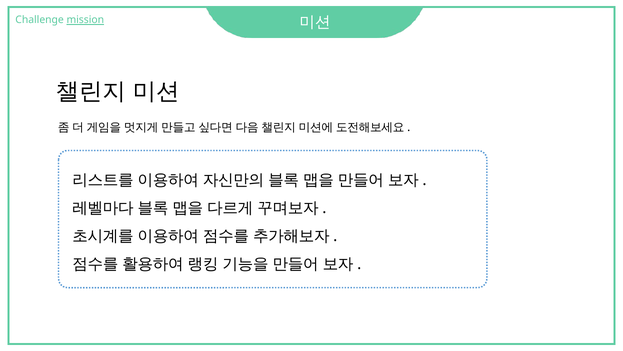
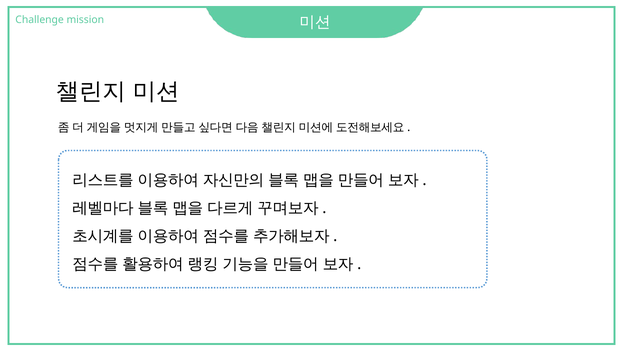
mission underline: present -> none
